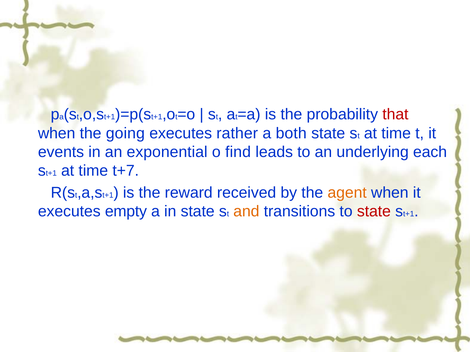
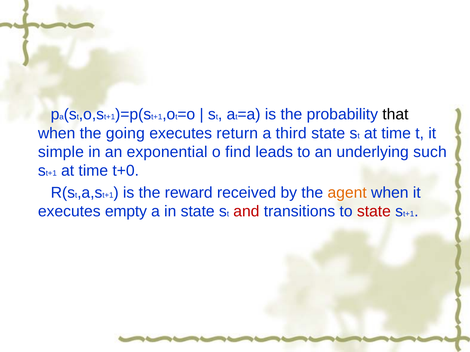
that colour: red -> black
rather: rather -> return
both: both -> third
events: events -> simple
each: each -> such
t+7: t+7 -> t+0
and colour: orange -> red
